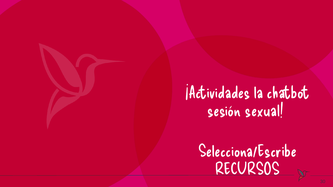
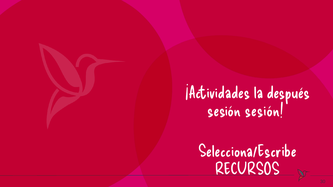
chatbot: chatbot -> después
sesión sexual: sexual -> sesión
